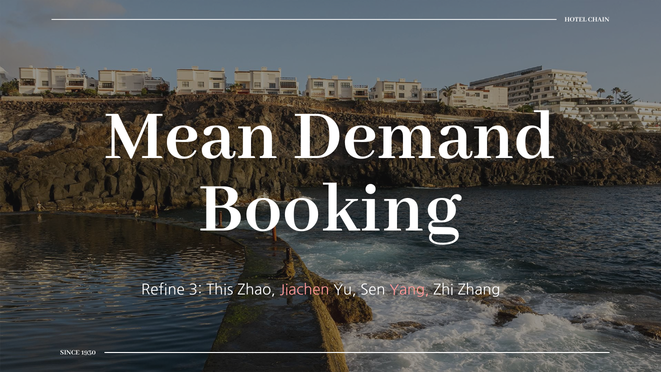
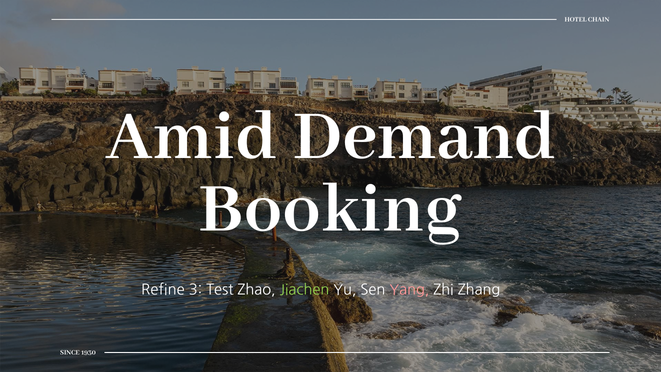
Mean: Mean -> Amid
This: This -> Test
Jiachen colour: pink -> light green
